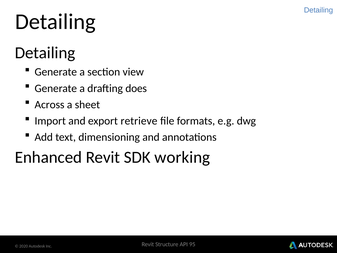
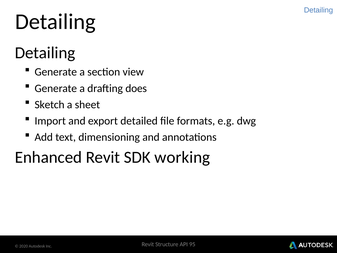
Across: Across -> Sketch
retrieve: retrieve -> detailed
